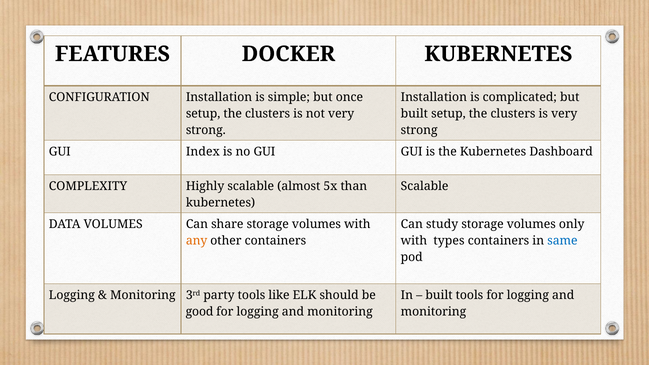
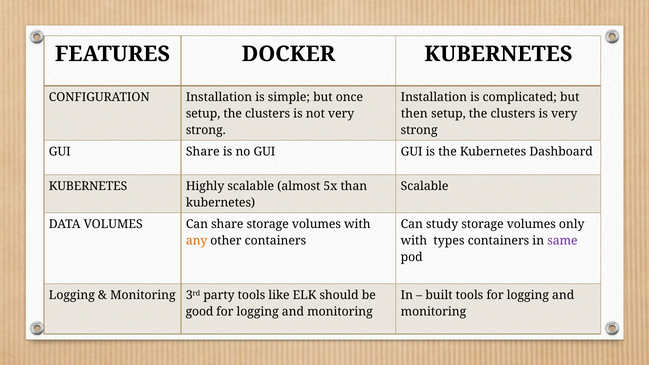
built at (414, 114): built -> then
GUI Index: Index -> Share
COMPLEXITY at (88, 186): COMPLEXITY -> KUBERNETES
same colour: blue -> purple
